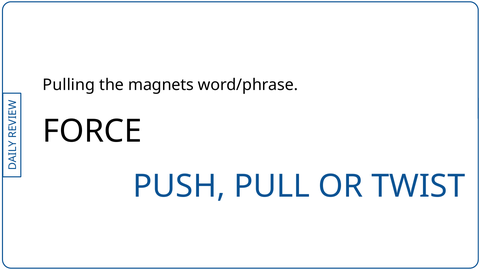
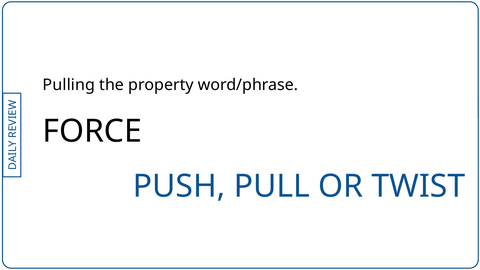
magnets: magnets -> property
